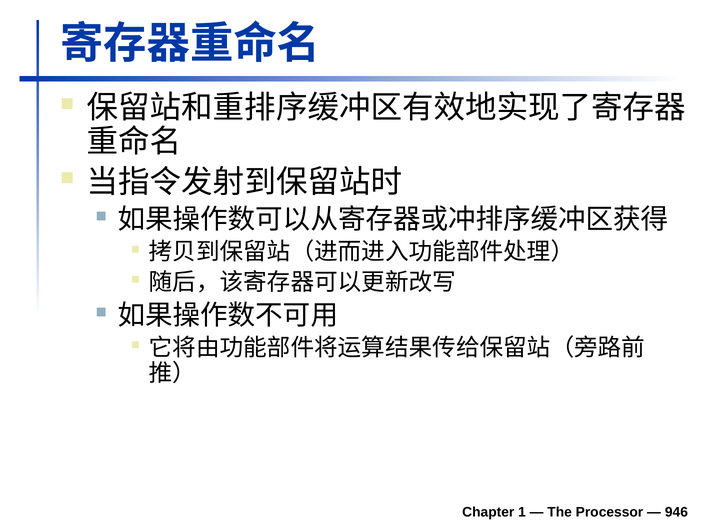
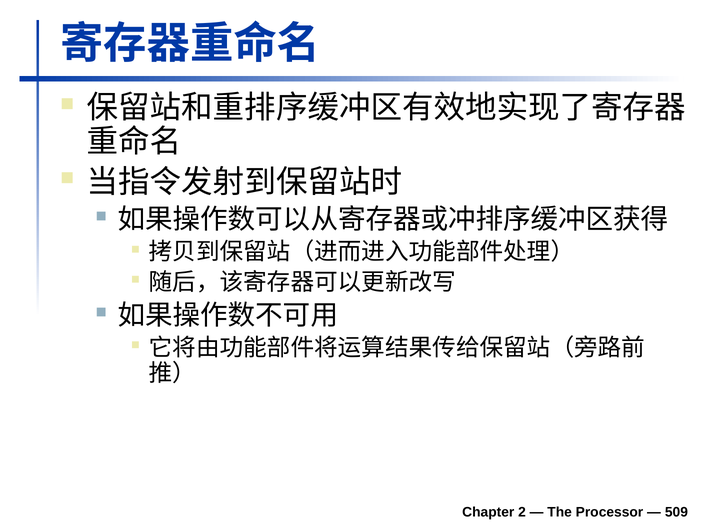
1: 1 -> 2
946: 946 -> 509
